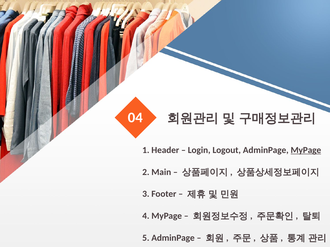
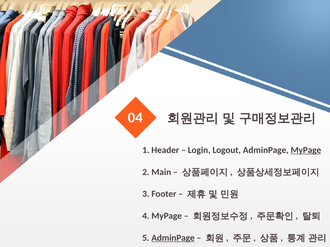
AdminPage at (173, 238) underline: none -> present
